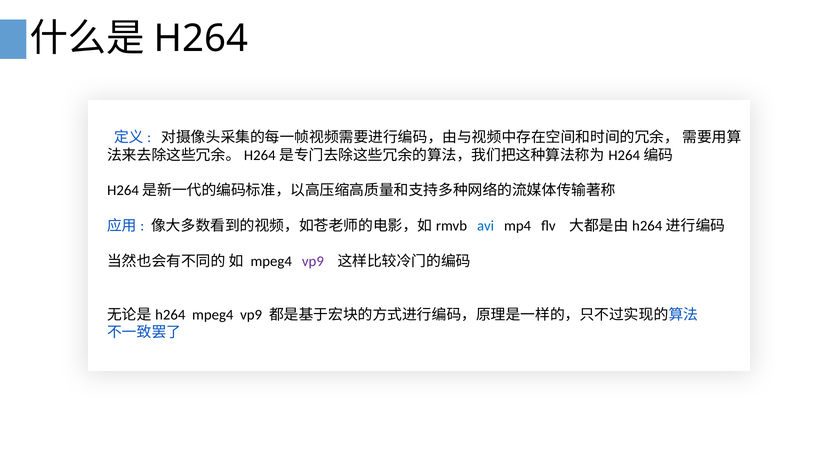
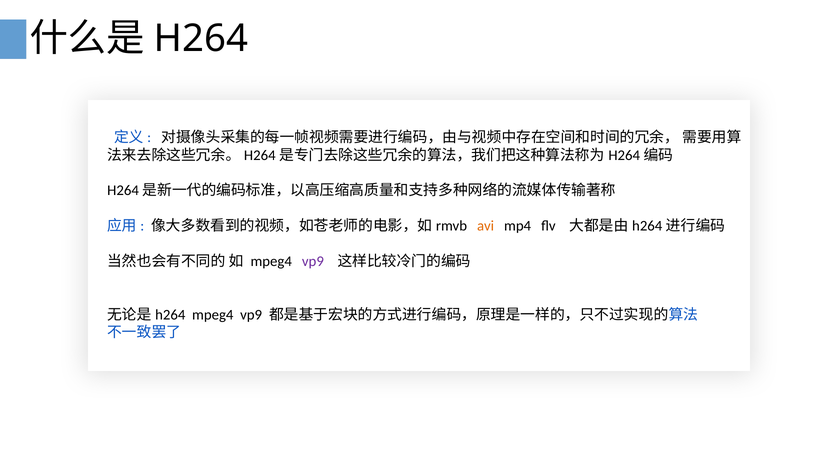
avi colour: blue -> orange
